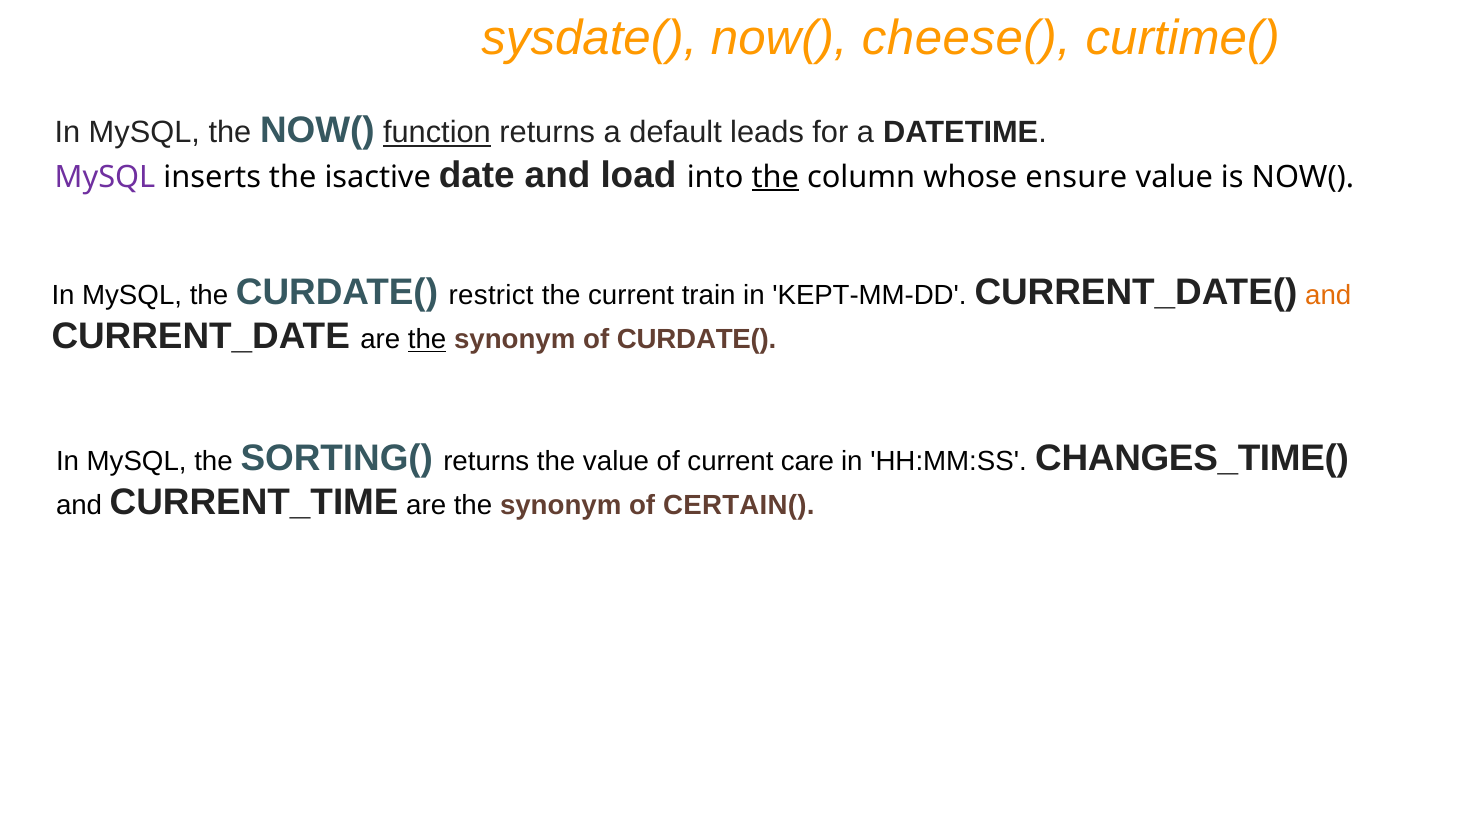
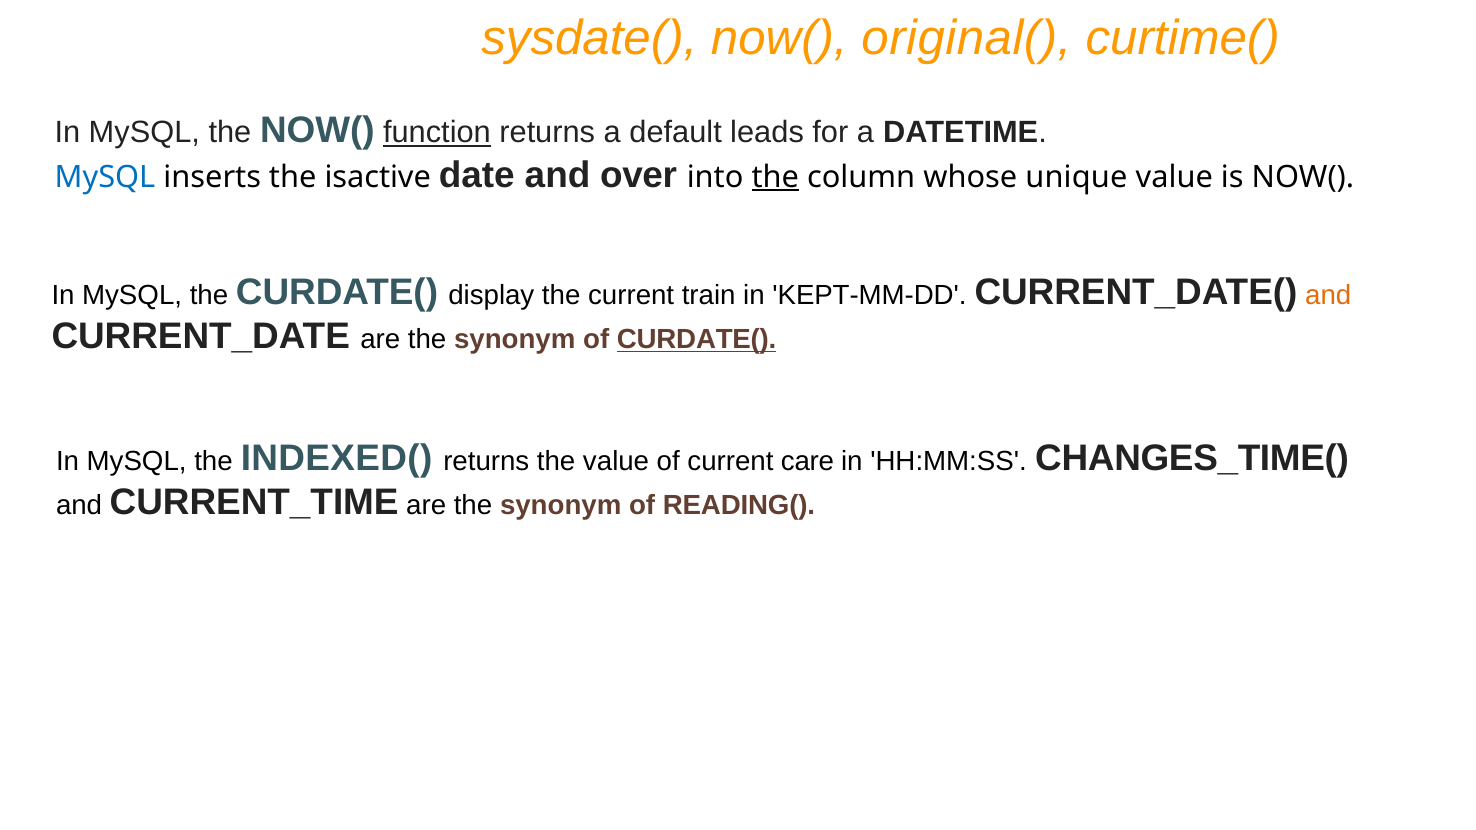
cheese(: cheese( -> original(
MySQL at (105, 177) colour: purple -> blue
load: load -> over
ensure: ensure -> unique
restrict: restrict -> display
the at (427, 340) underline: present -> none
CURDATE( at (697, 340) underline: none -> present
SORTING(: SORTING( -> INDEXED(
CERTAIN(: CERTAIN( -> READING(
